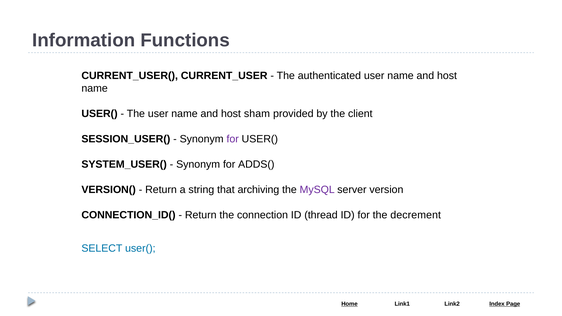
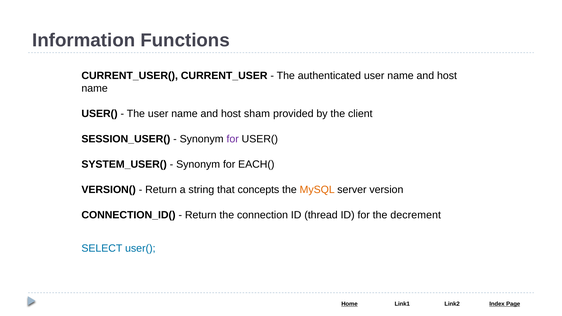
ADDS(: ADDS( -> EACH(
archiving: archiving -> concepts
MySQL colour: purple -> orange
